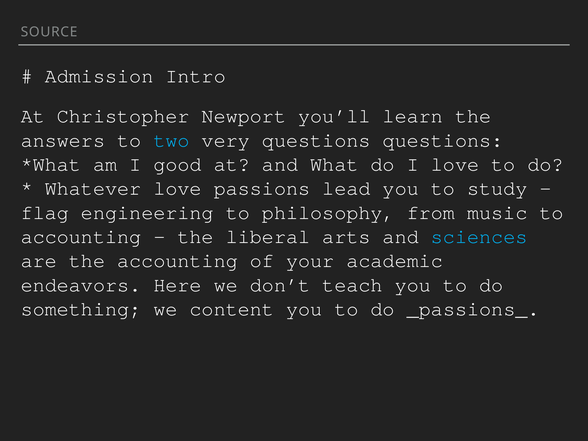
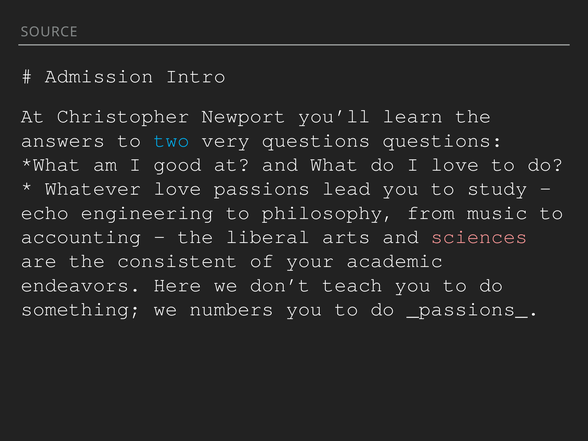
flag: flag -> echo
sciences colour: light blue -> pink
the accounting: accounting -> consistent
content: content -> numbers
